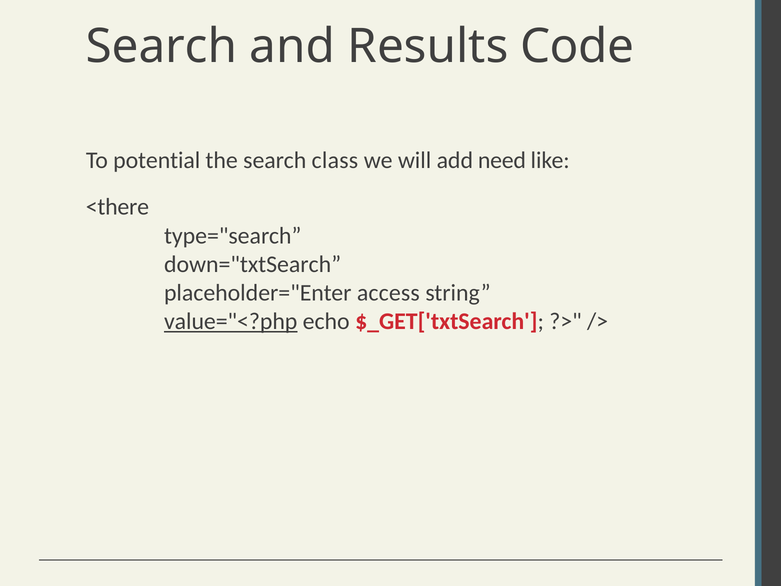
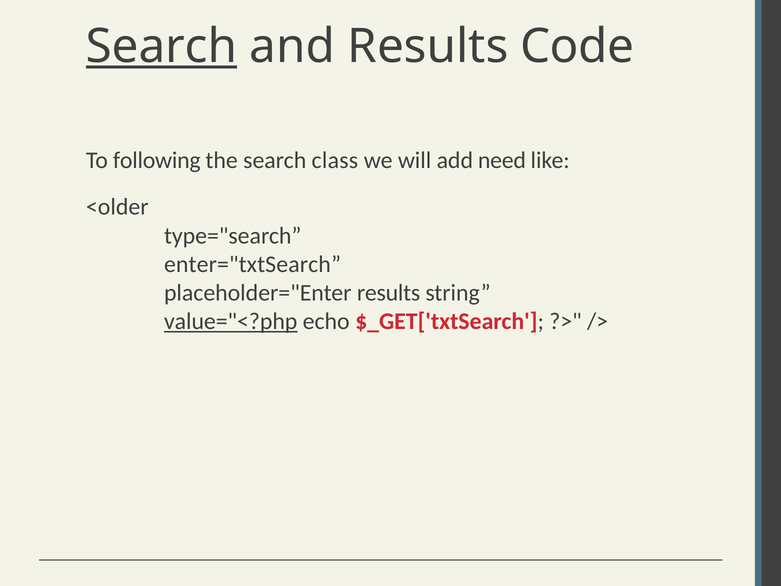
Search at (161, 46) underline: none -> present
potential: potential -> following
<there: <there -> <older
down="txtSearch: down="txtSearch -> enter="txtSearch
placeholder="Enter access: access -> results
